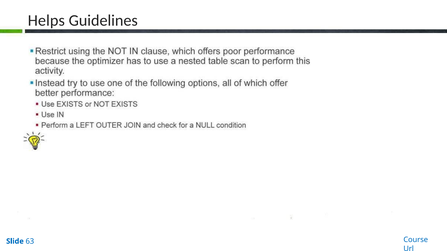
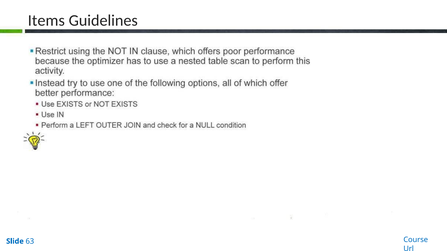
Helps: Helps -> Items
